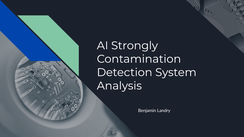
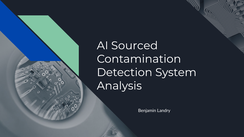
Strongly: Strongly -> Sourced
